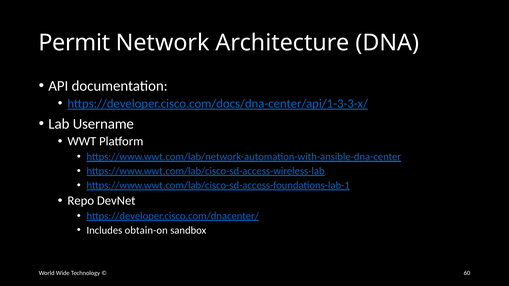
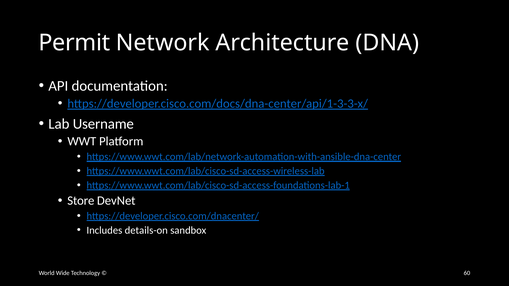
Repo: Repo -> Store
obtain-on: obtain-on -> details-on
